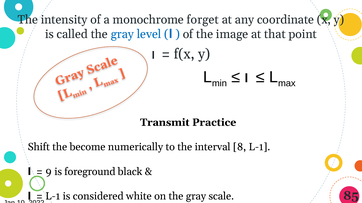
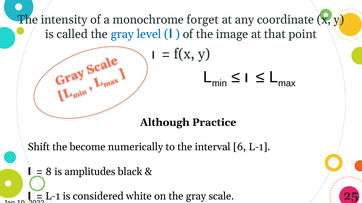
Transmit: Transmit -> Although
8: 8 -> 6
9: 9 -> 8
foreground: foreground -> amplitudes
85: 85 -> 25
